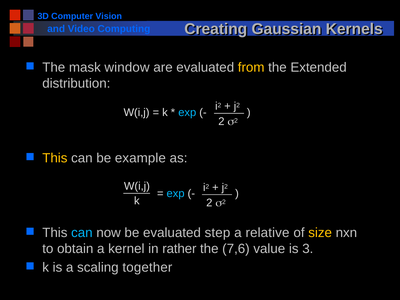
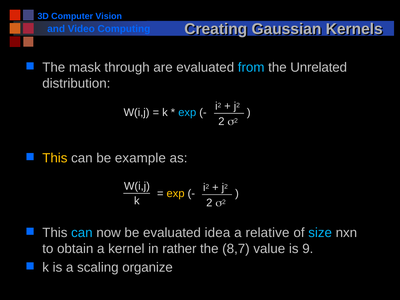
window: window -> through
from colour: yellow -> light blue
Extended: Extended -> Unrelated
exp at (176, 194) colour: light blue -> yellow
step: step -> idea
size colour: yellow -> light blue
7,6: 7,6 -> 8,7
3: 3 -> 9
together: together -> organize
